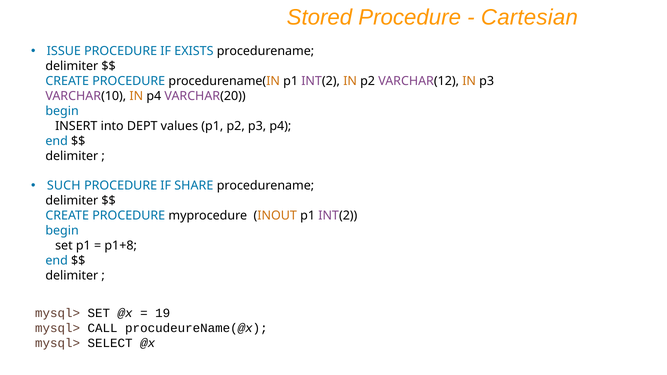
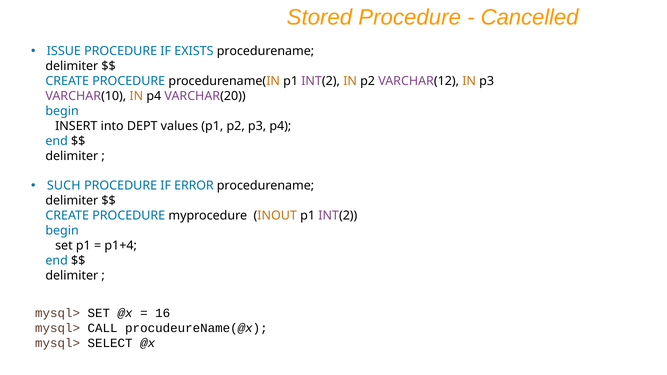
Cartesian: Cartesian -> Cancelled
SHARE: SHARE -> ERROR
p1+8: p1+8 -> p1+4
19: 19 -> 16
